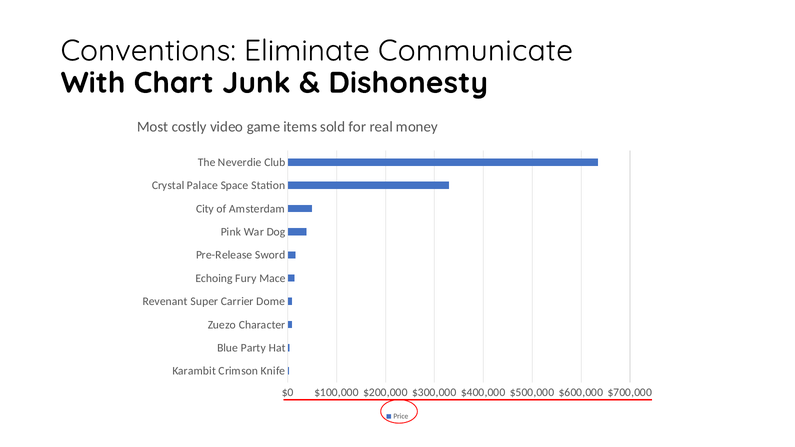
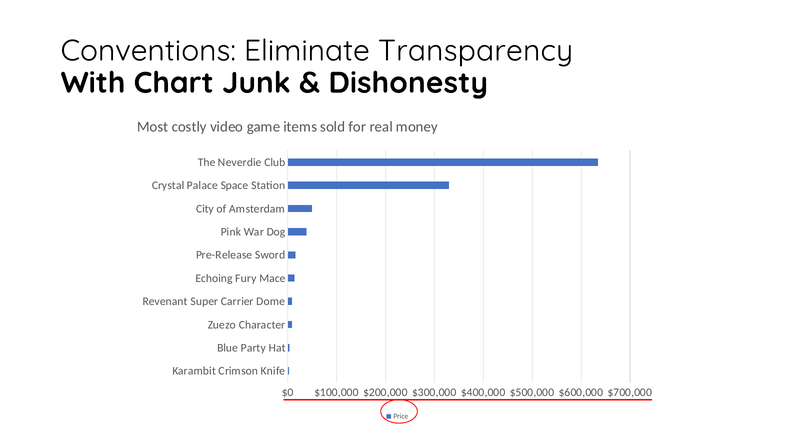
Communicate: Communicate -> Transparency
